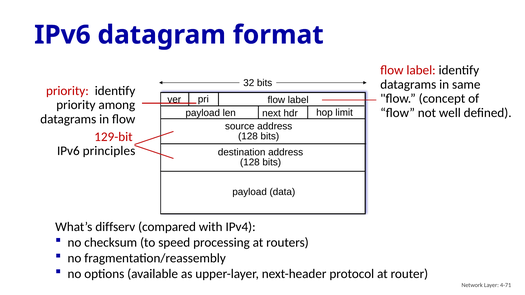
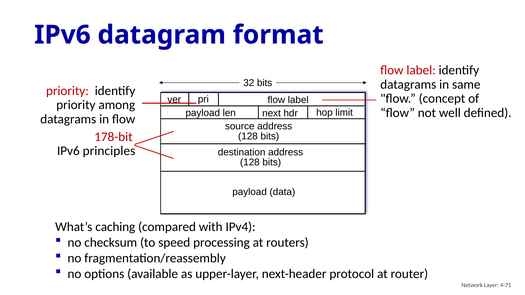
129-bit: 129-bit -> 178-bit
diffserv: diffserv -> caching
